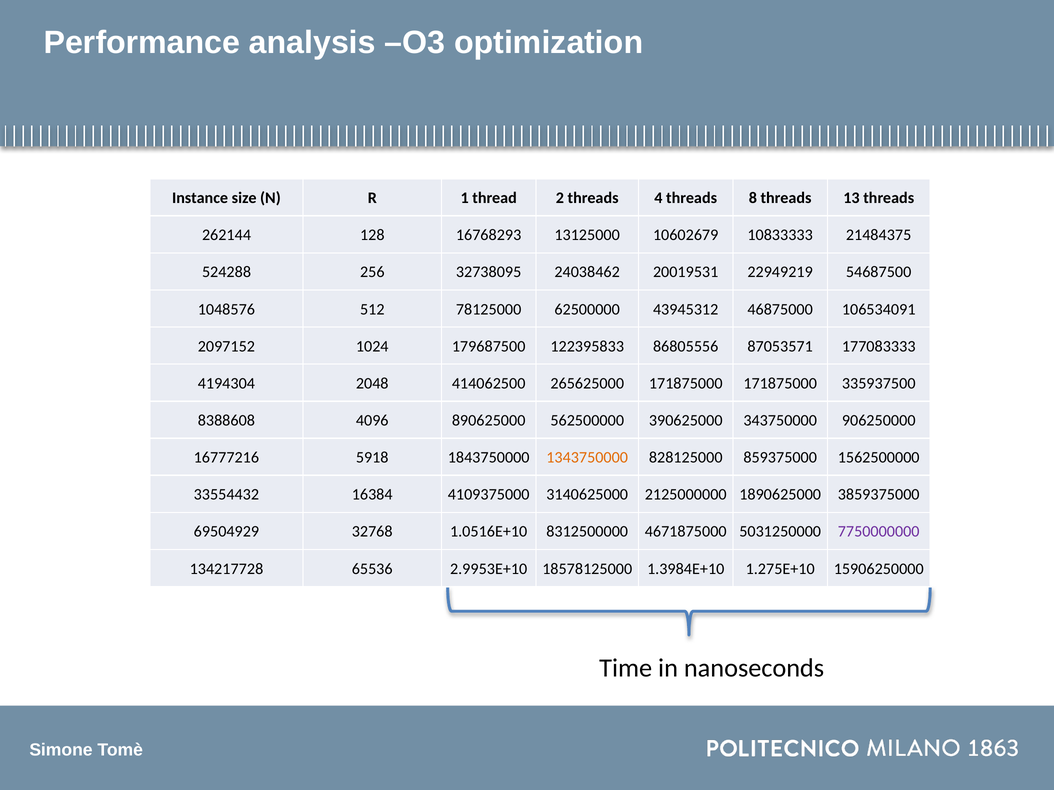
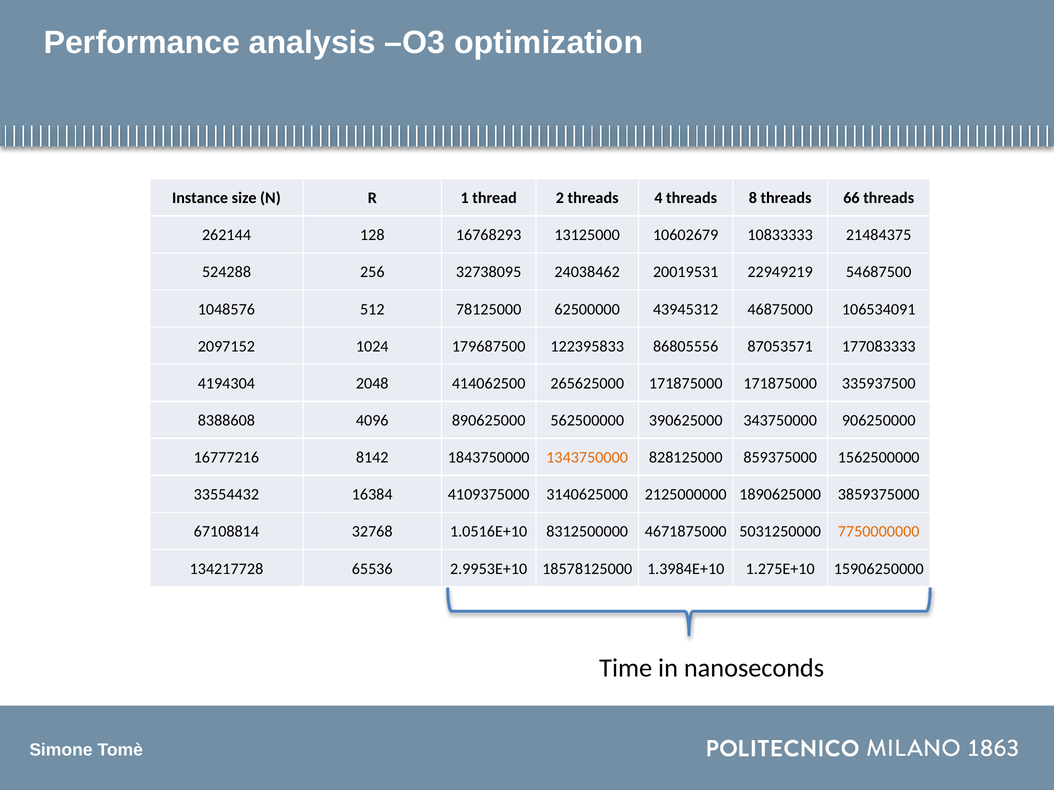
13: 13 -> 66
5918: 5918 -> 8142
69504929: 69504929 -> 67108814
7750000000 colour: purple -> orange
